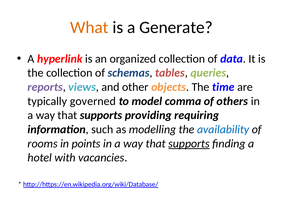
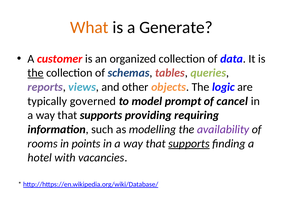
hyperlink: hyperlink -> customer
the at (36, 73) underline: none -> present
time: time -> logic
comma: comma -> prompt
others: others -> cancel
availability colour: blue -> purple
